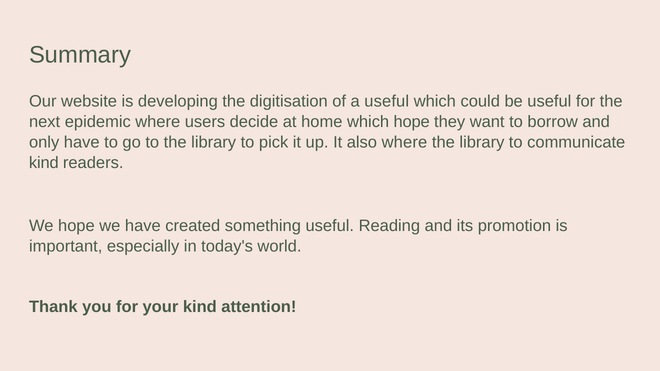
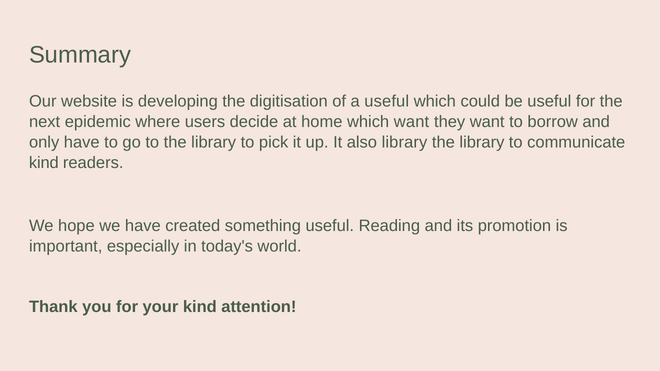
which hope: hope -> want
also where: where -> library
